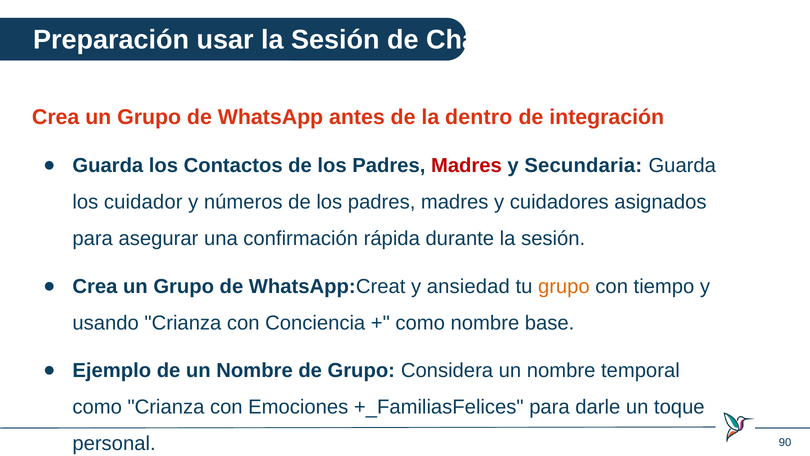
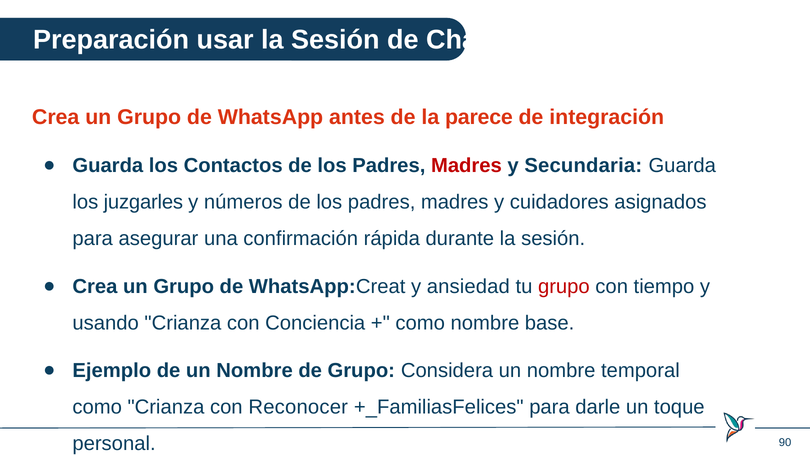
dentro: dentro -> parece
cuidador: cuidador -> juzgarles
grupo at (564, 286) colour: orange -> red
Emociones: Emociones -> Reconocer
